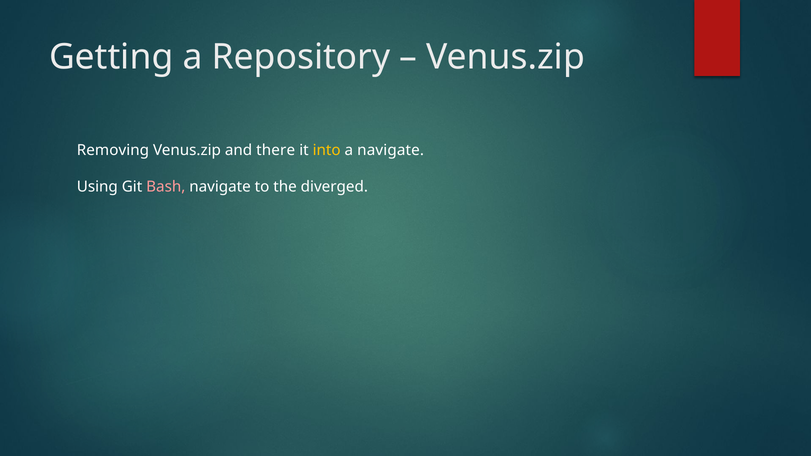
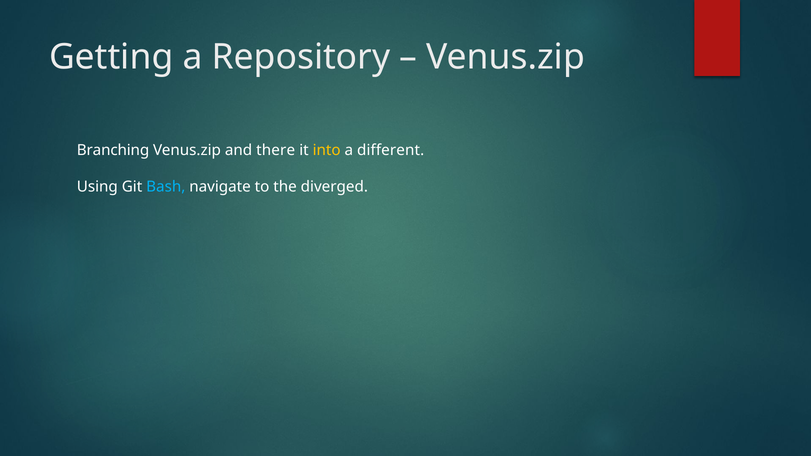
Removing: Removing -> Branching
a navigate: navigate -> different
Bash colour: pink -> light blue
